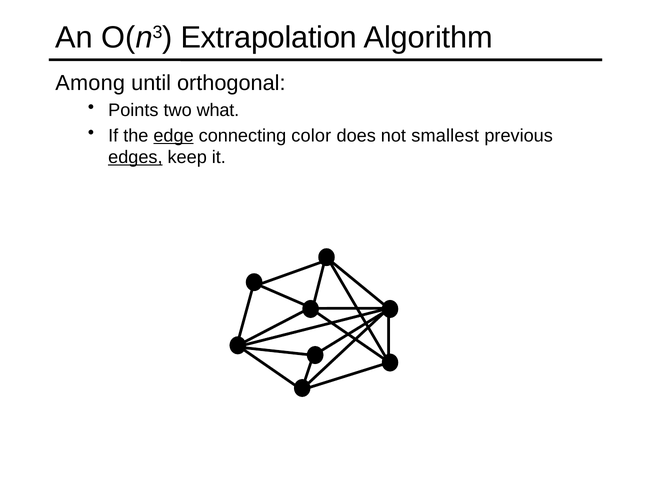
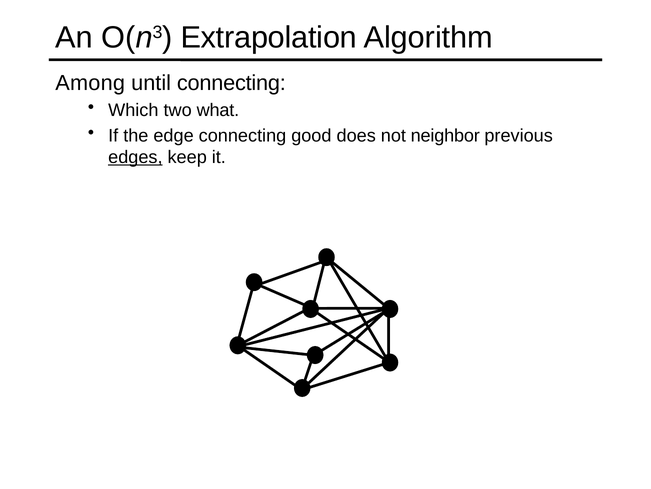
until orthogonal: orthogonal -> connecting
Points: Points -> Which
edge underline: present -> none
color: color -> good
smallest: smallest -> neighbor
